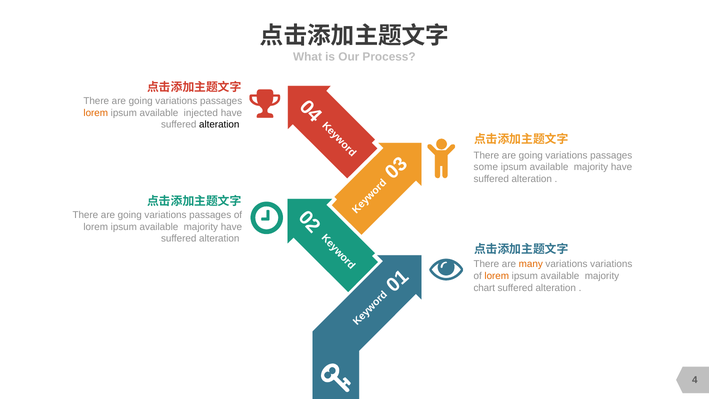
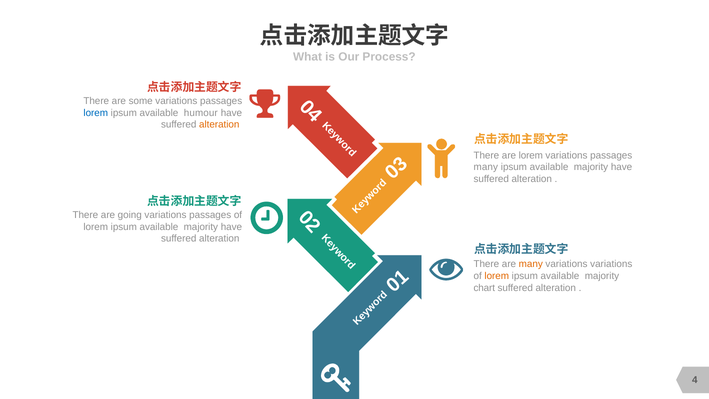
going at (141, 101): going -> some
lorem at (96, 113) colour: orange -> blue
injected: injected -> humour
alteration at (219, 125) colour: black -> orange
going at (531, 155): going -> lorem
some at (486, 167): some -> many
